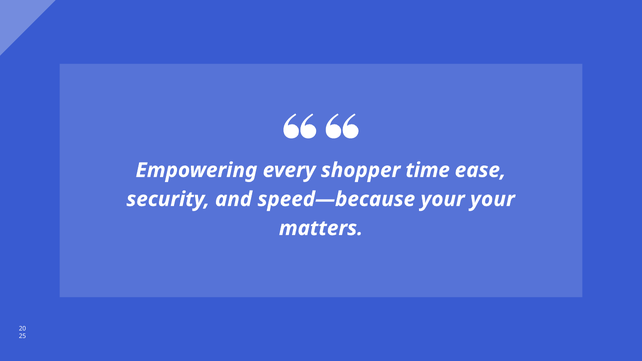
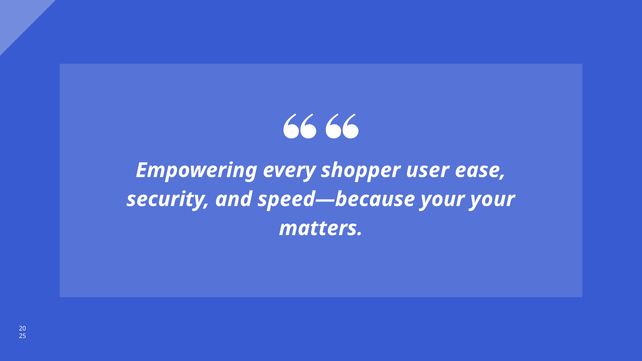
time: time -> user
